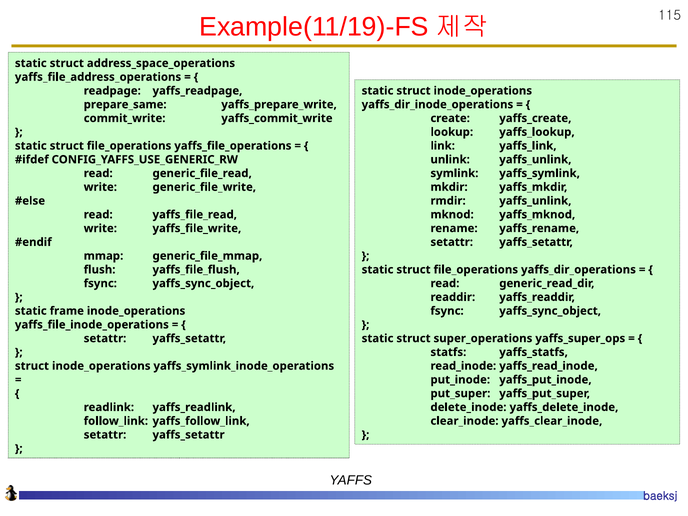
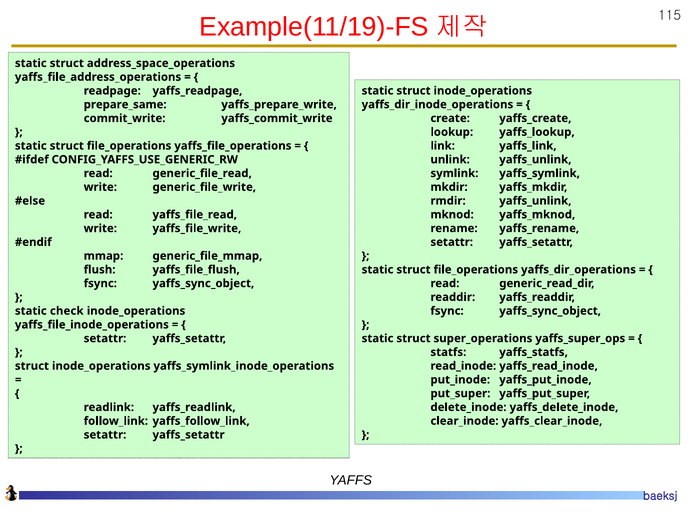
frame: frame -> check
